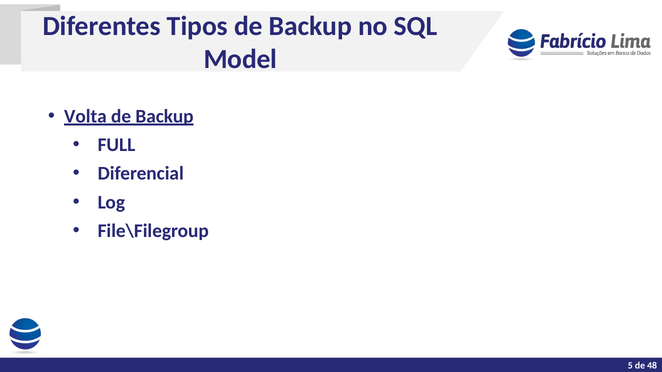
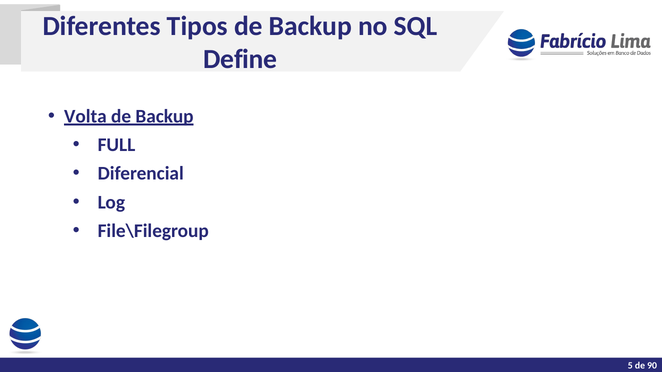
Model: Model -> Define
48: 48 -> 90
